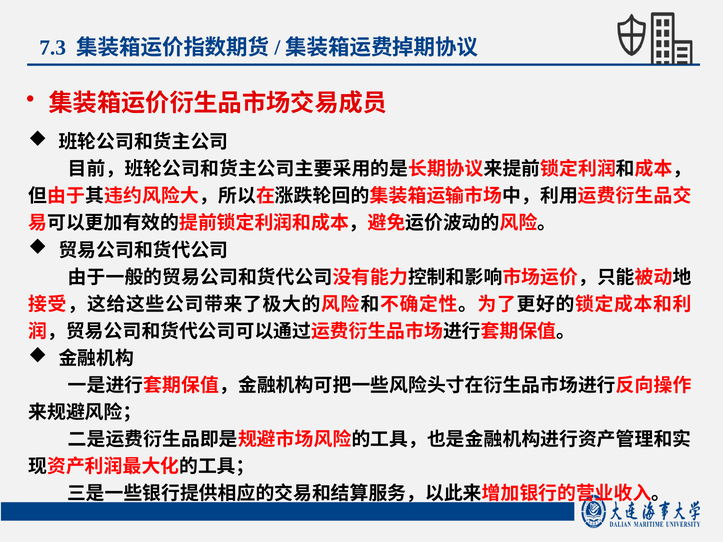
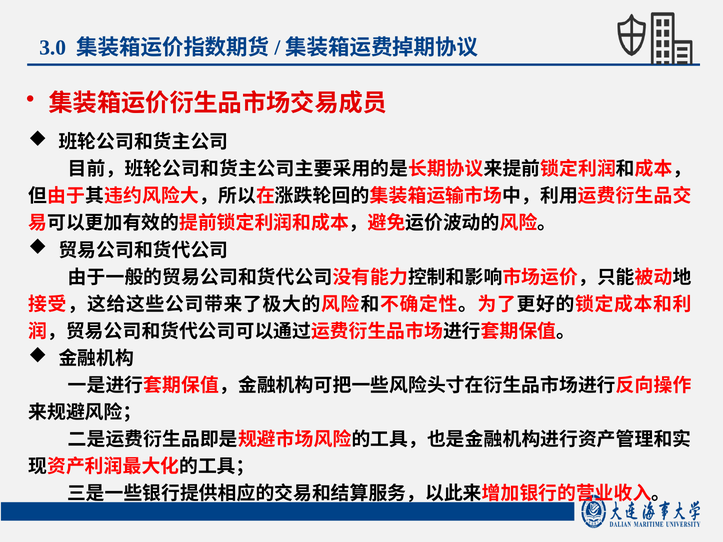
7.3: 7.3 -> 3.0
